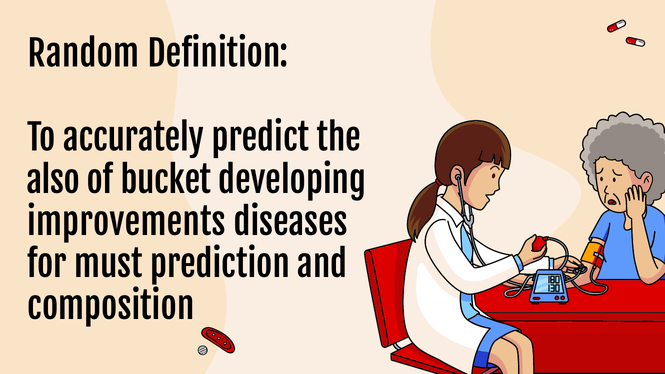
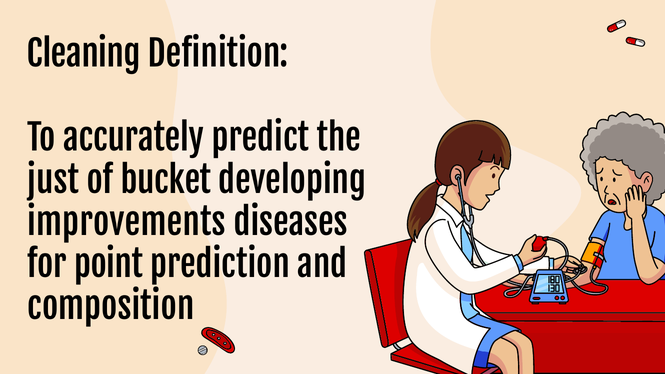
Random: Random -> Cleaning
also: also -> just
must: must -> point
